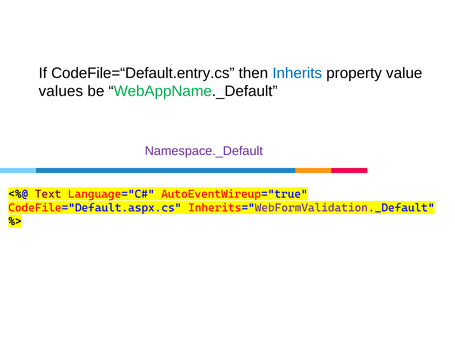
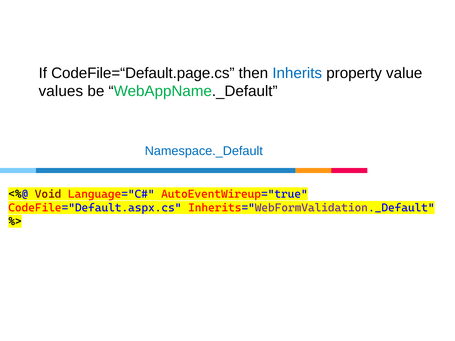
CodeFile=“Default.entry.cs: CodeFile=“Default.entry.cs -> CodeFile=“Default.page.cs
Namespace._Default colour: purple -> blue
Text: Text -> Void
